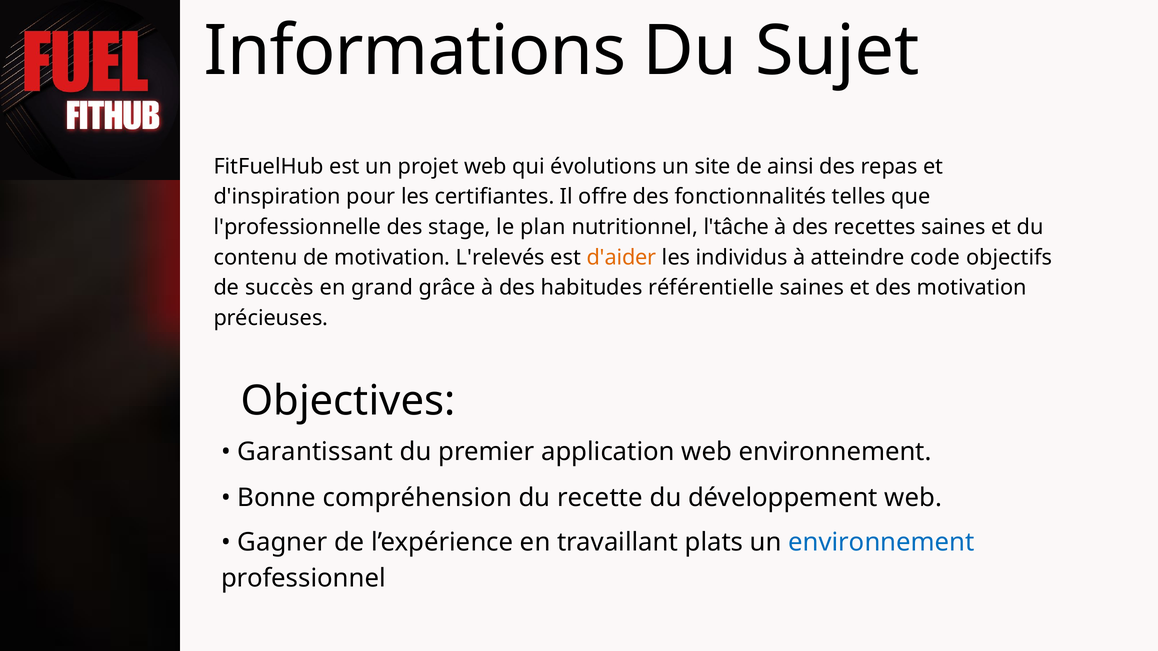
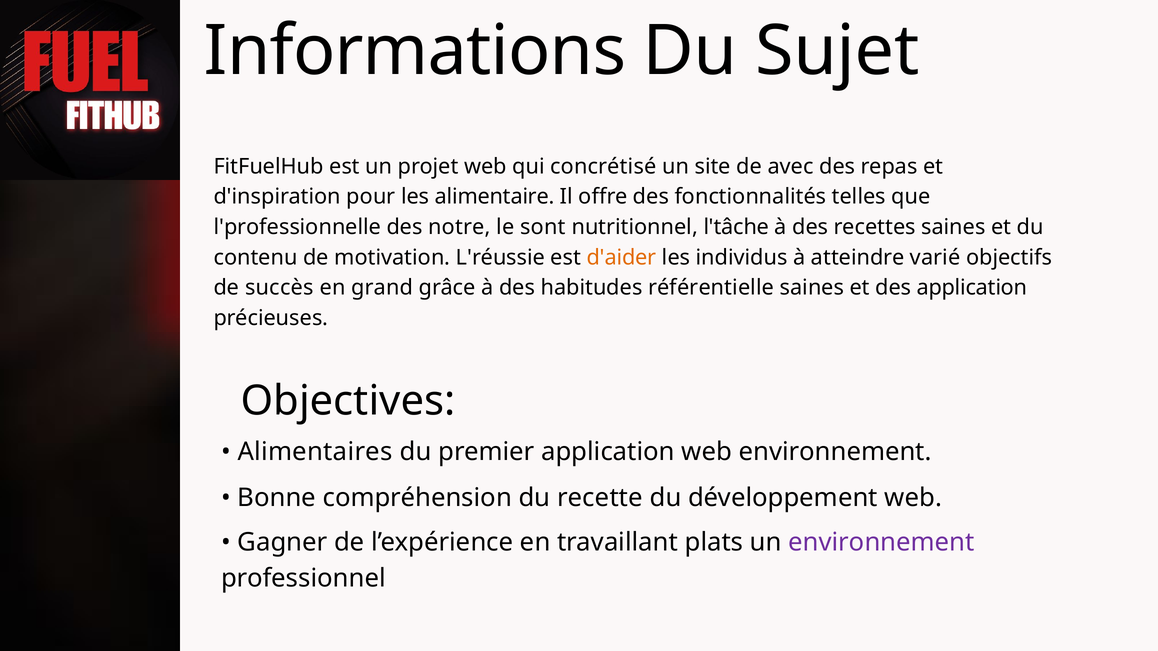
évolutions: évolutions -> concrétisé
ainsi: ainsi -> avec
certifiantes: certifiantes -> alimentaire
stage: stage -> notre
plan: plan -> sont
L'relevés: L'relevés -> L'réussie
code: code -> varié
des motivation: motivation -> application
Garantissant: Garantissant -> Alimentaires
environnement at (881, 542) colour: blue -> purple
